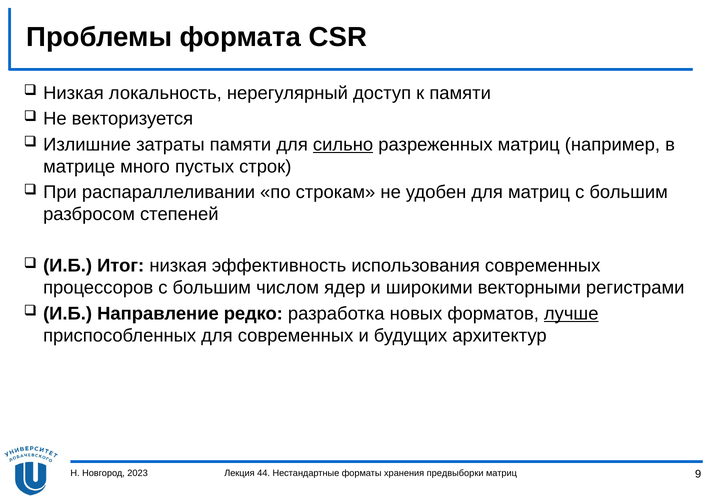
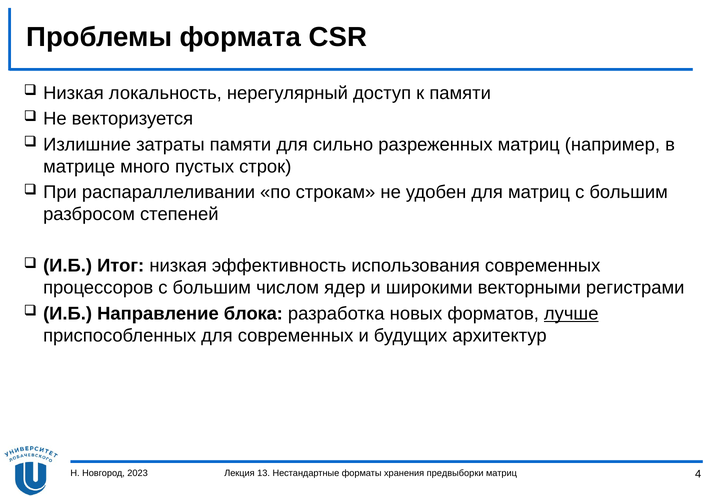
сильно underline: present -> none
редко: редко -> блока
44: 44 -> 13
9: 9 -> 4
